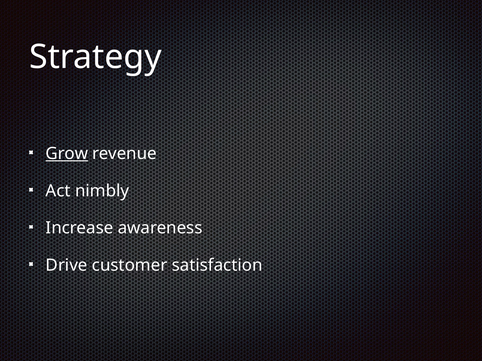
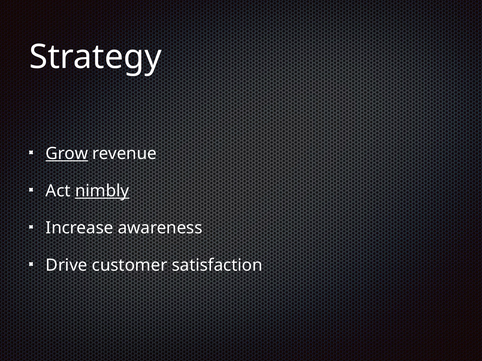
nimbly underline: none -> present
